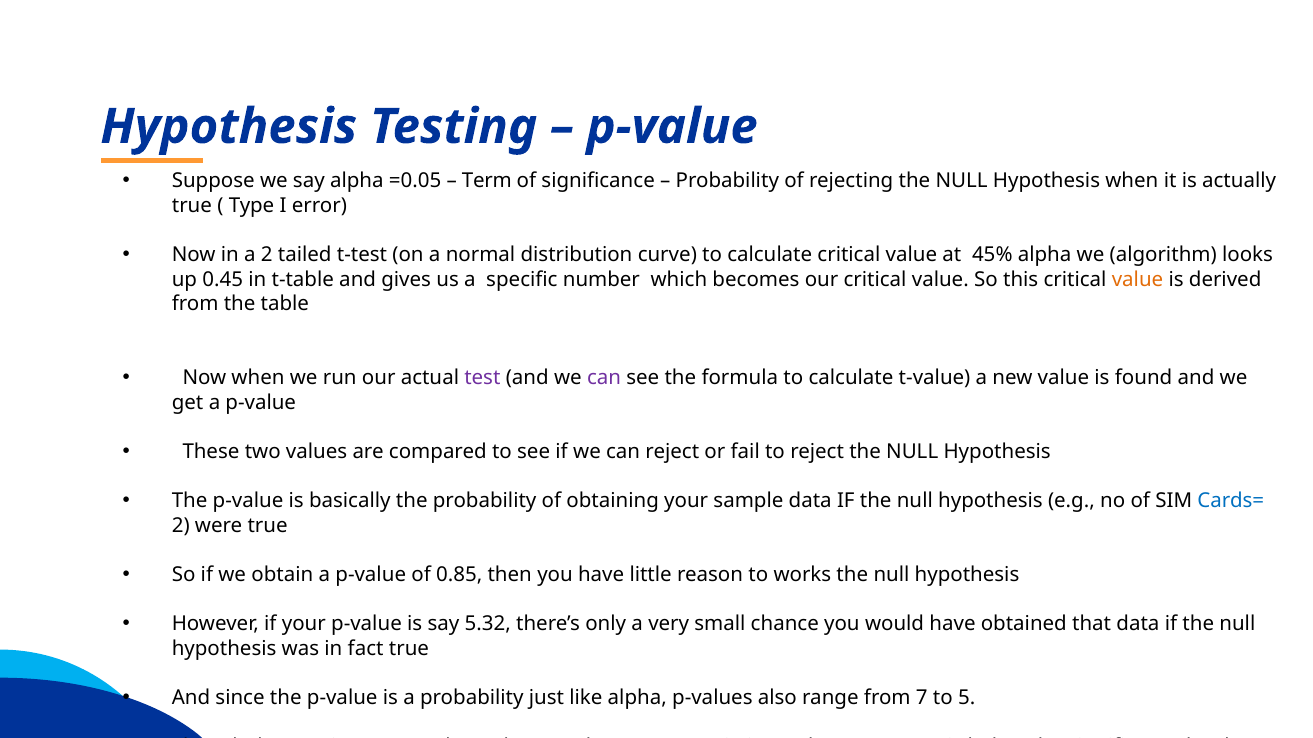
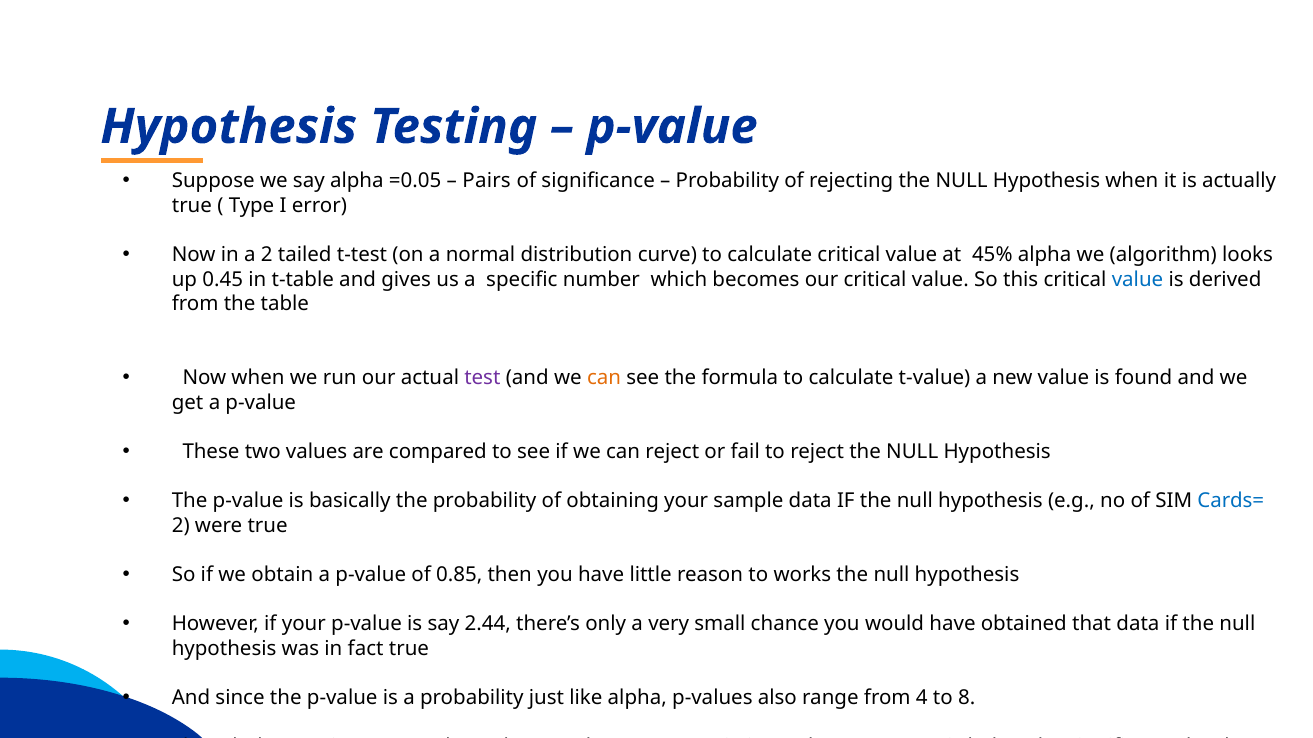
Term: Term -> Pairs
value at (1138, 280) colour: orange -> blue
can at (604, 378) colour: purple -> orange
5.32: 5.32 -> 2.44
7: 7 -> 4
5: 5 -> 8
